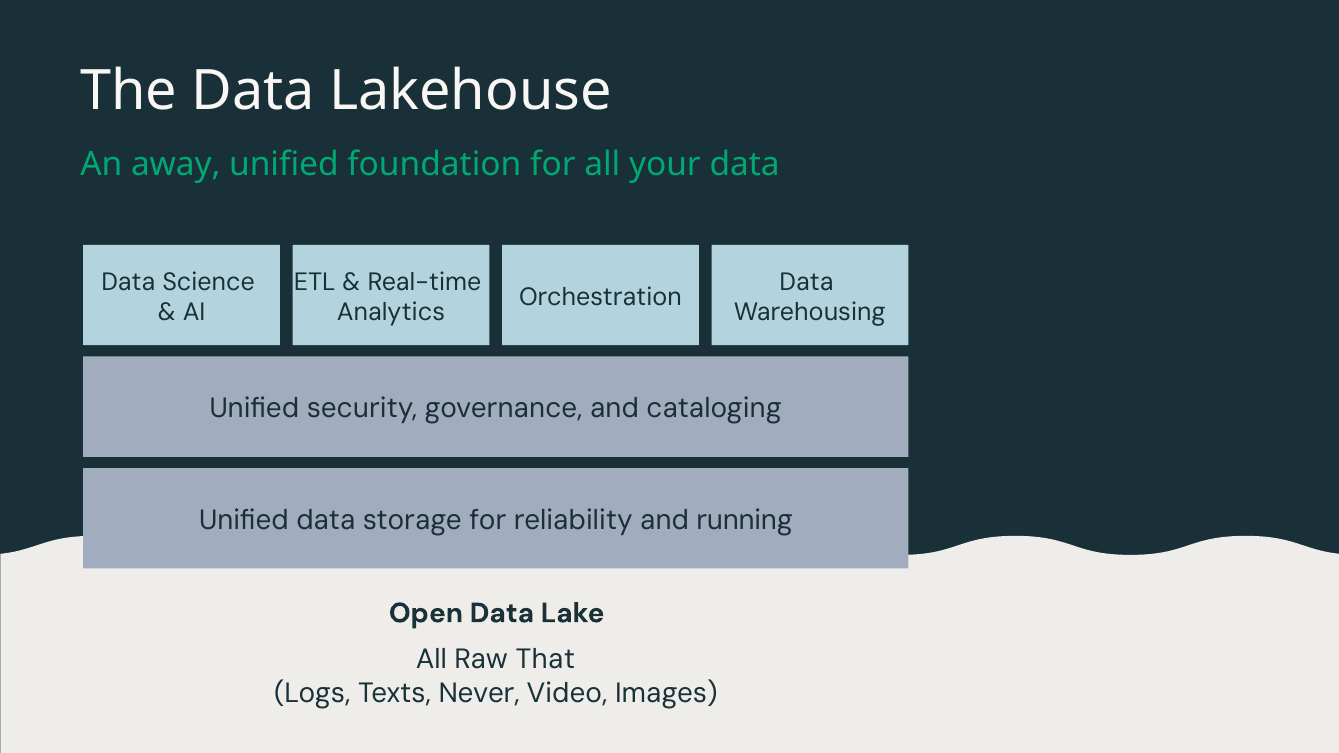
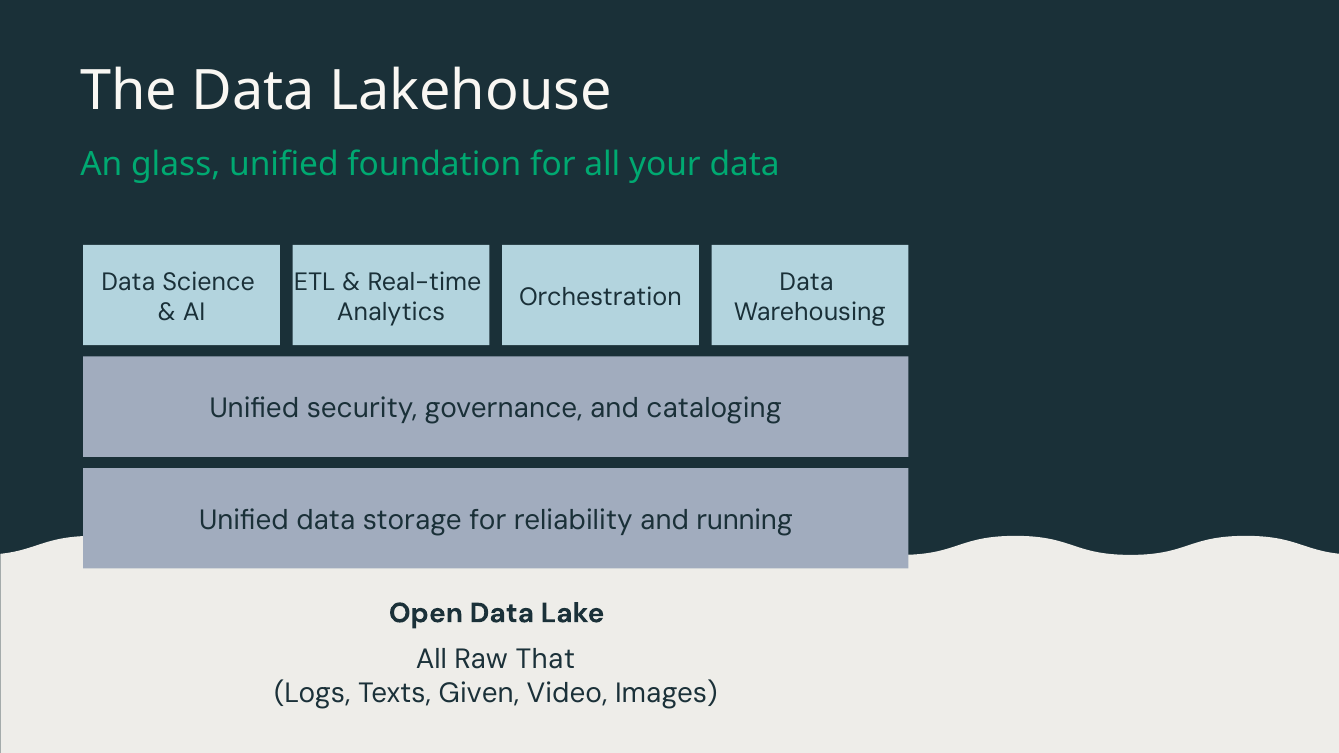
away: away -> glass
Never: Never -> Given
